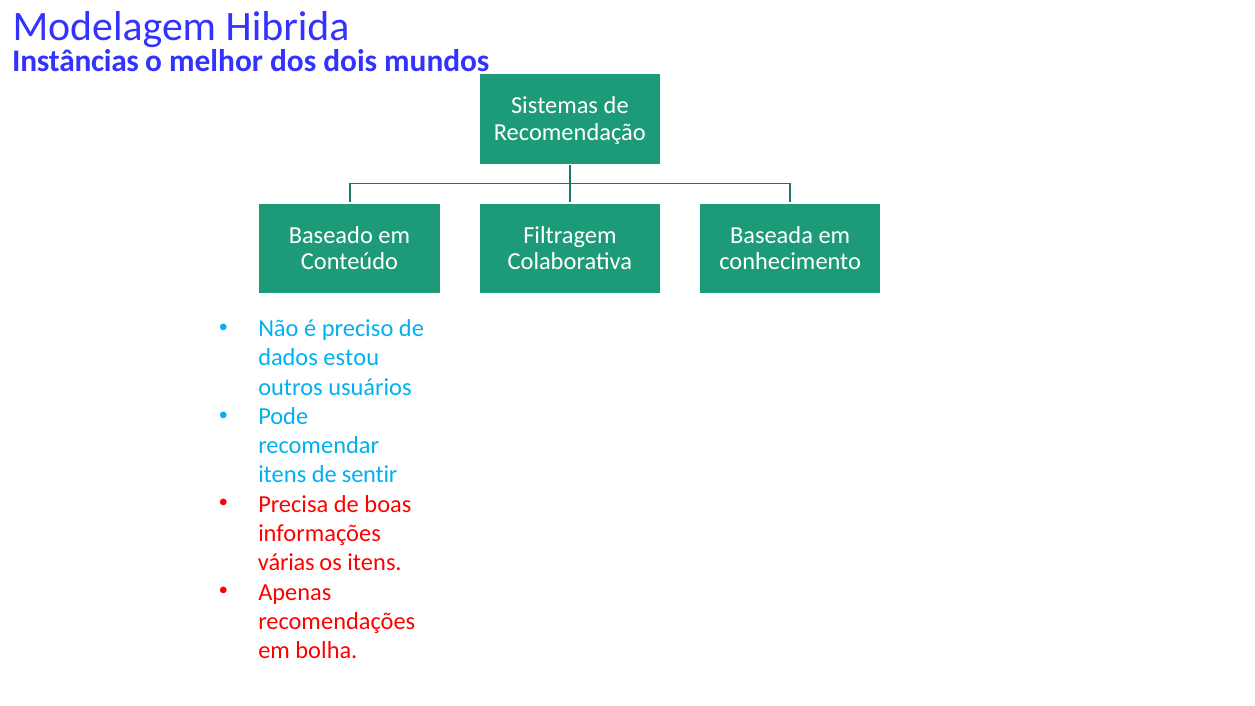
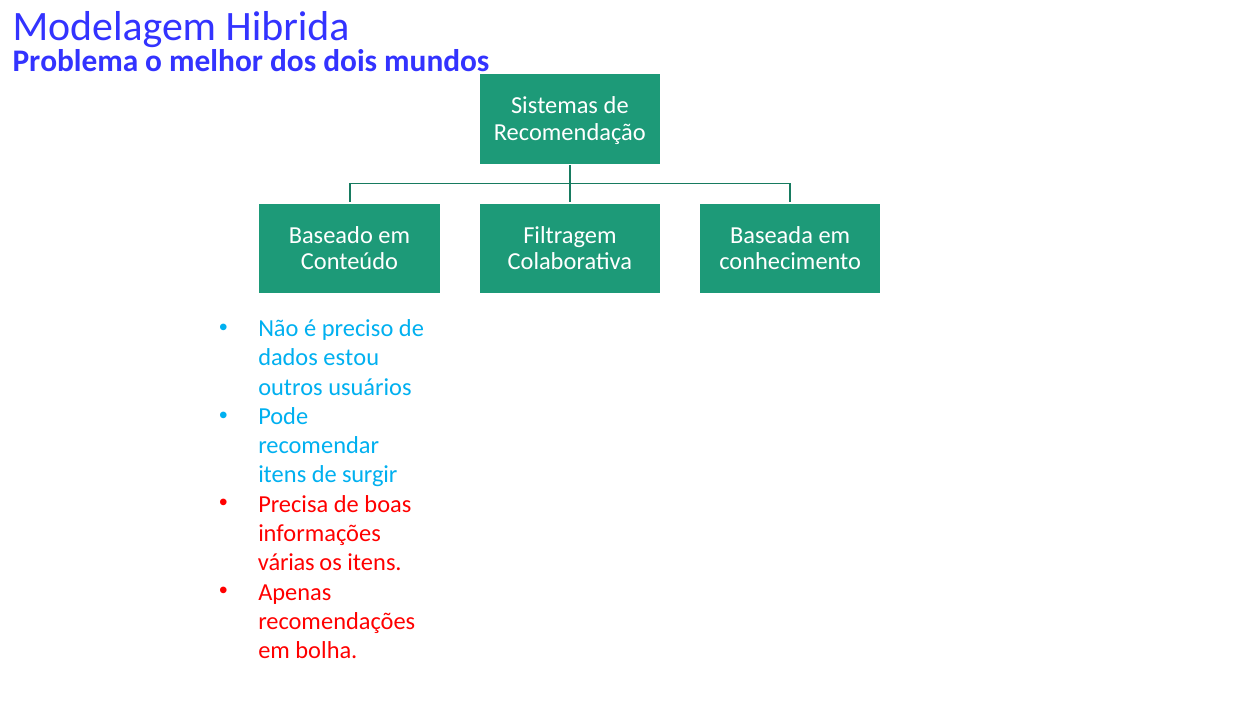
Instâncias: Instâncias -> Problema
sentir: sentir -> surgir
